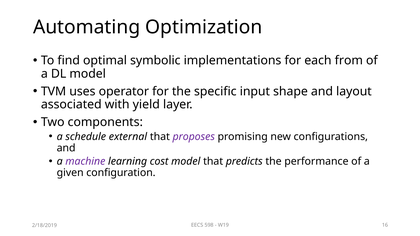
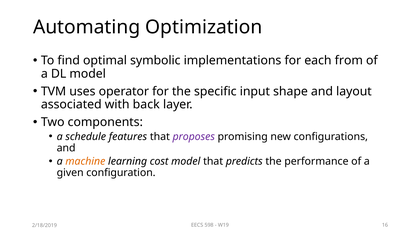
yield: yield -> back
external: external -> features
machine colour: purple -> orange
